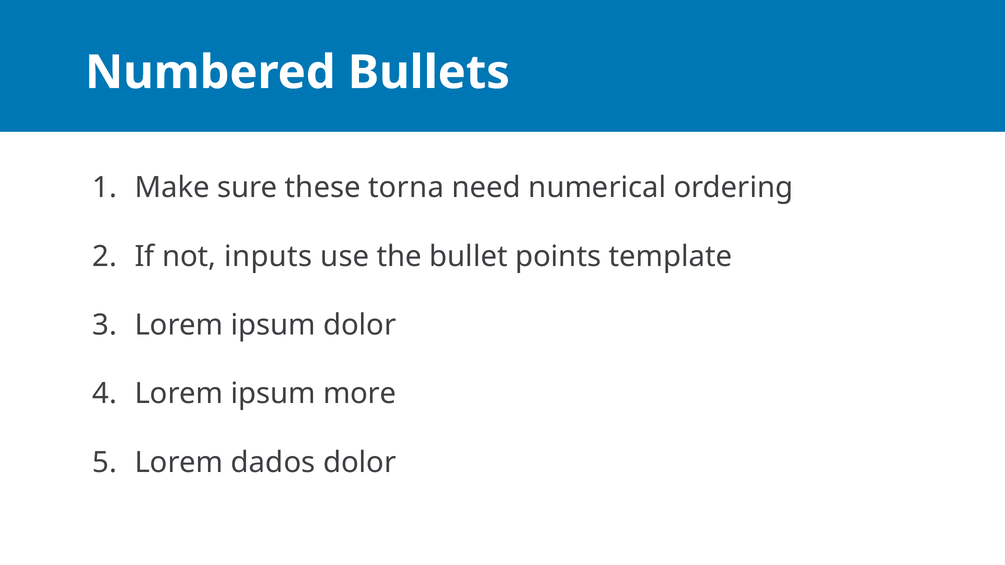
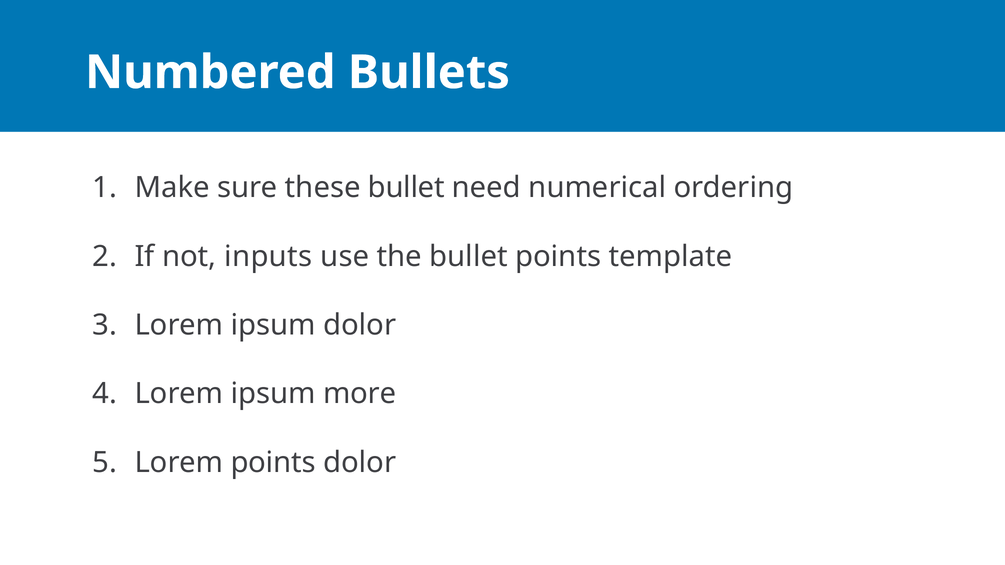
these torna: torna -> bullet
Lorem dados: dados -> points
